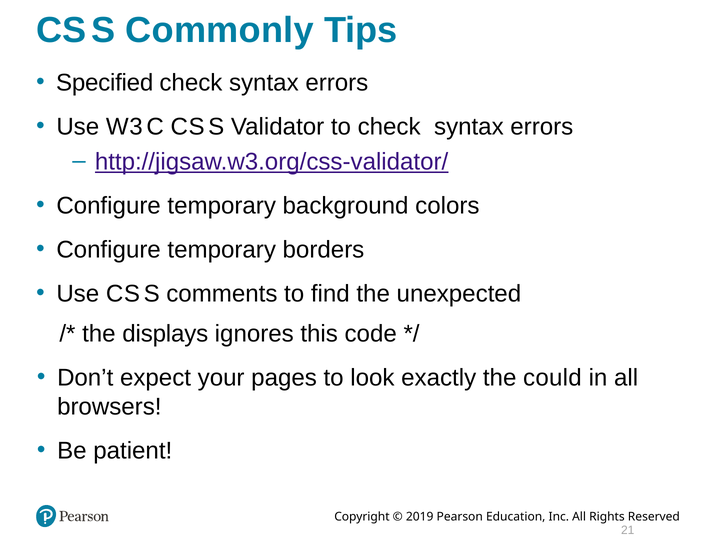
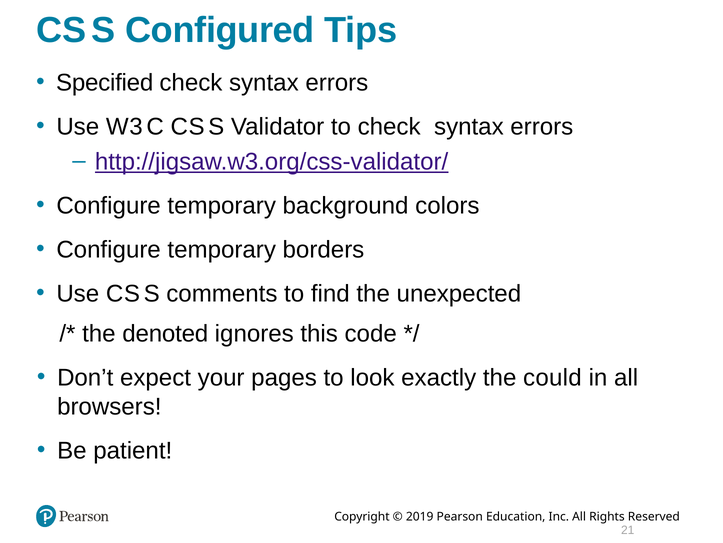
Commonly: Commonly -> Configured
displays: displays -> denoted
